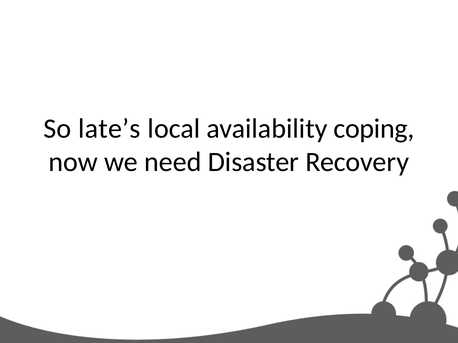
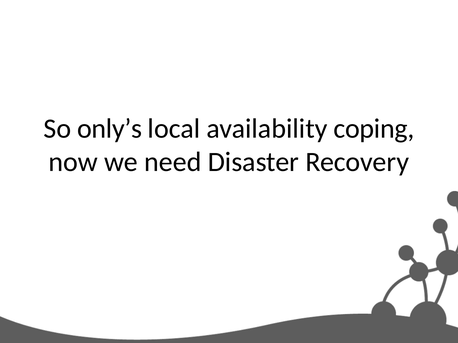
late’s: late’s -> only’s
